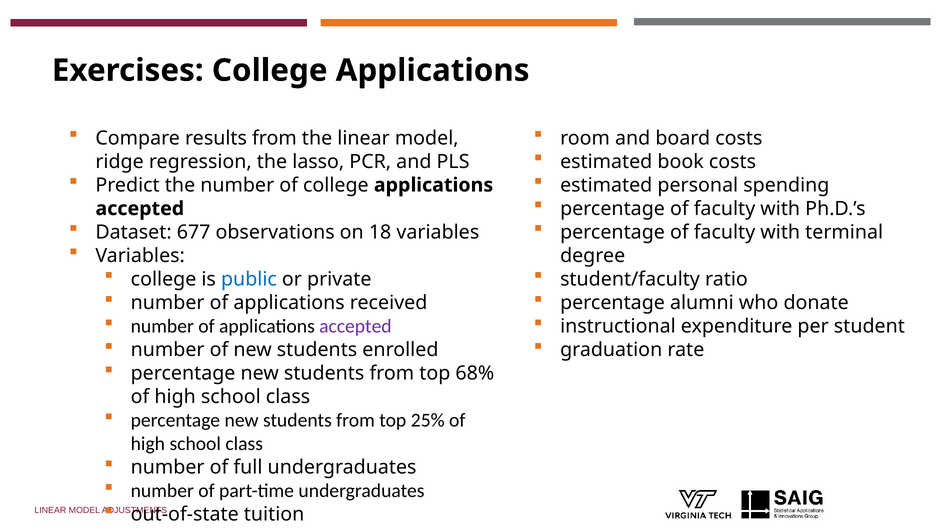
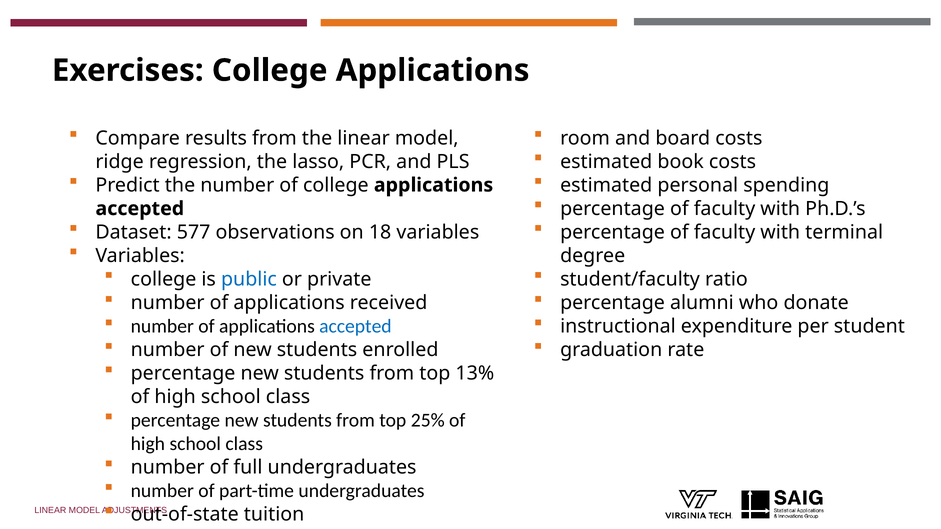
677: 677 -> 577
accepted at (355, 326) colour: purple -> blue
68%: 68% -> 13%
